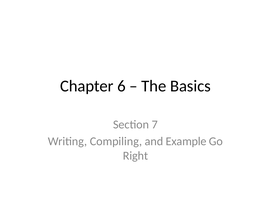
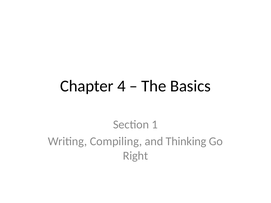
6: 6 -> 4
7: 7 -> 1
Example: Example -> Thinking
